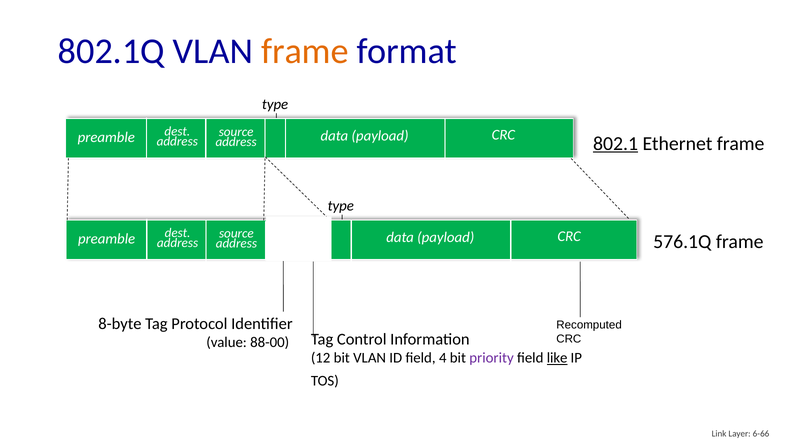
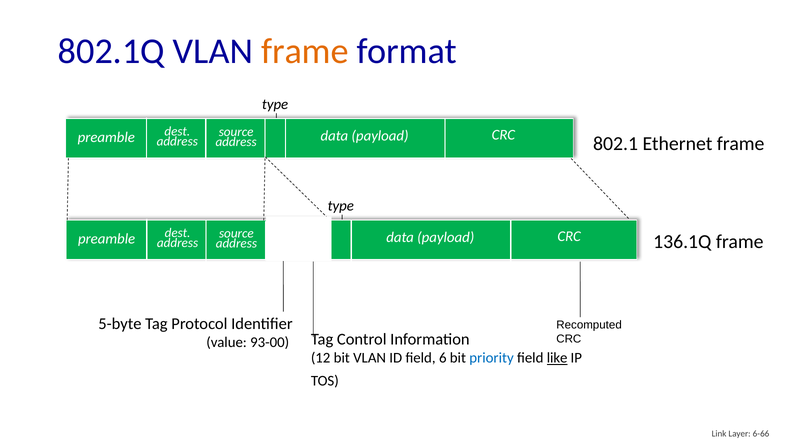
802.1 underline: present -> none
576.1Q: 576.1Q -> 136.1Q
8-byte: 8-byte -> 5-byte
88-00: 88-00 -> 93-00
4: 4 -> 6
priority colour: purple -> blue
